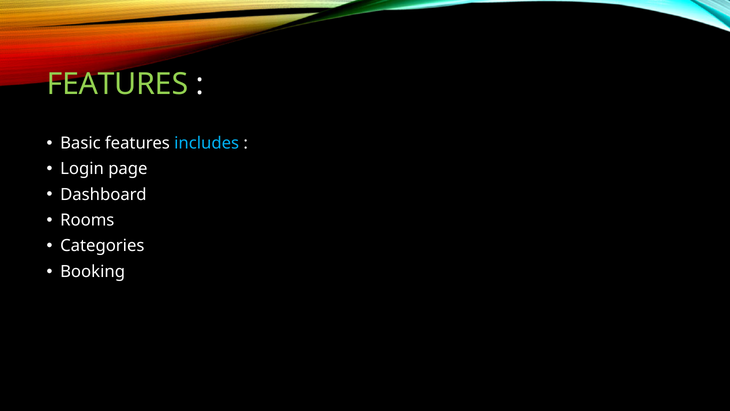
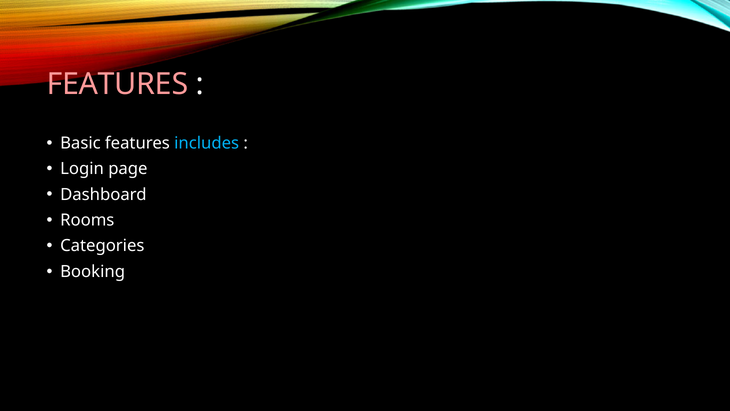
FEATURES at (117, 84) colour: light green -> pink
